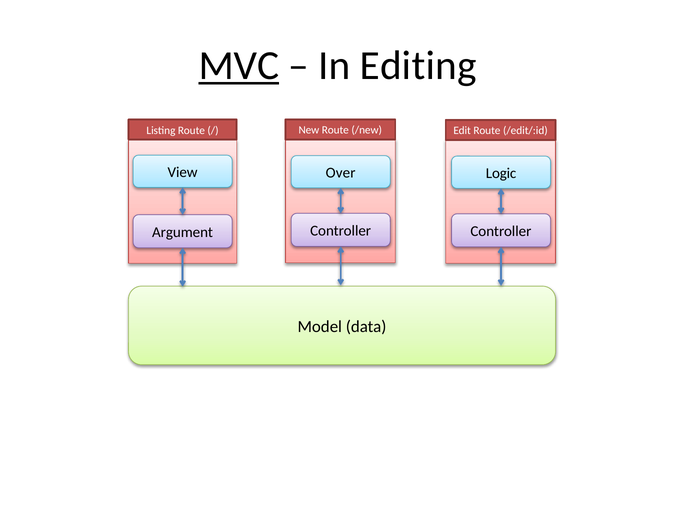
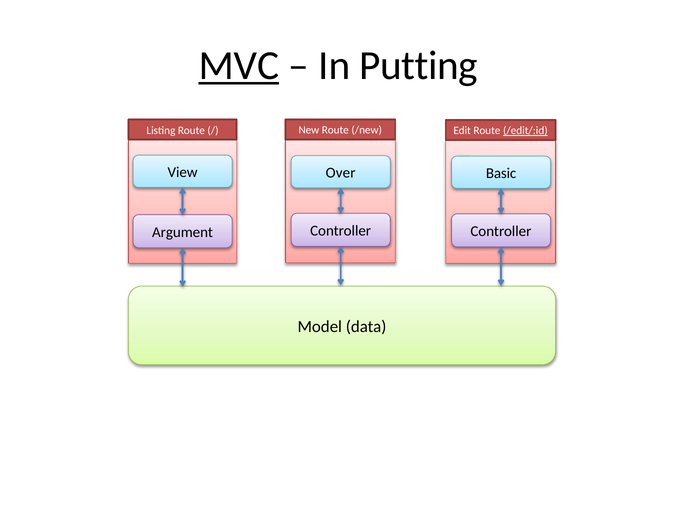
Editing: Editing -> Putting
/edit/:id underline: none -> present
Logic: Logic -> Basic
